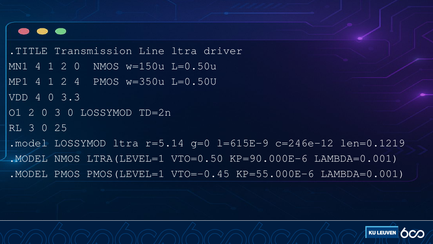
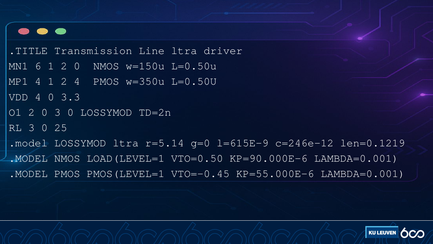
MN1 4: 4 -> 6
LTRA(LEVEL=1: LTRA(LEVEL=1 -> LOAD(LEVEL=1
